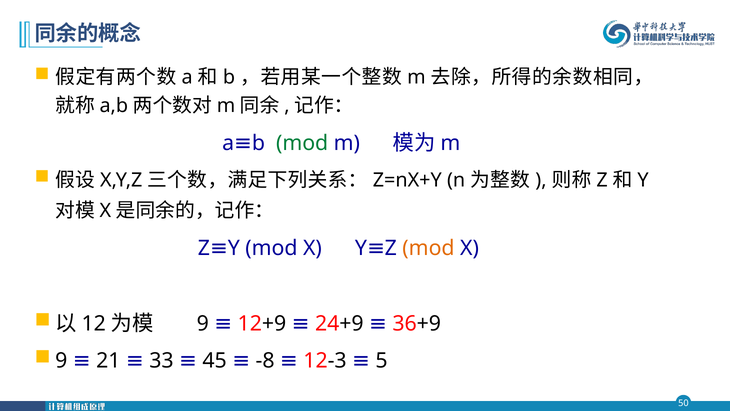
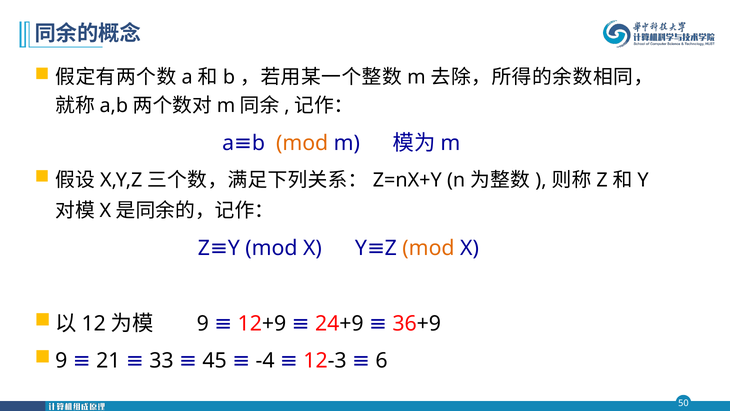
mod at (302, 143) colour: green -> orange
-8: -8 -> -4
5: 5 -> 6
